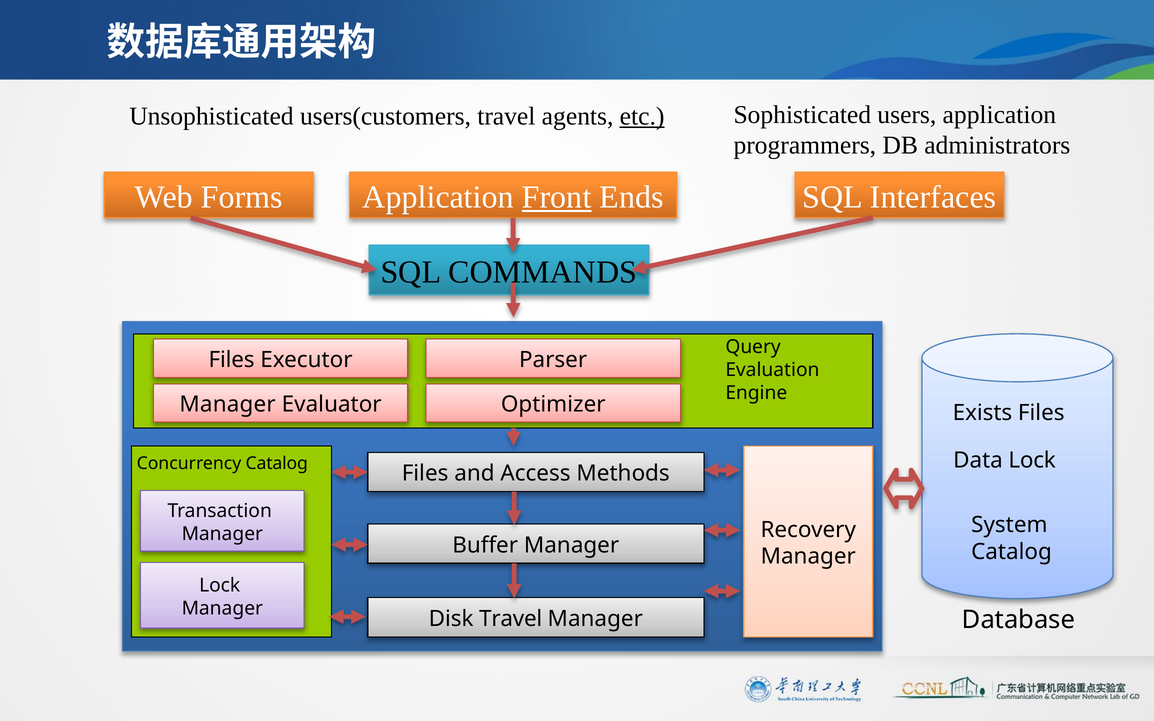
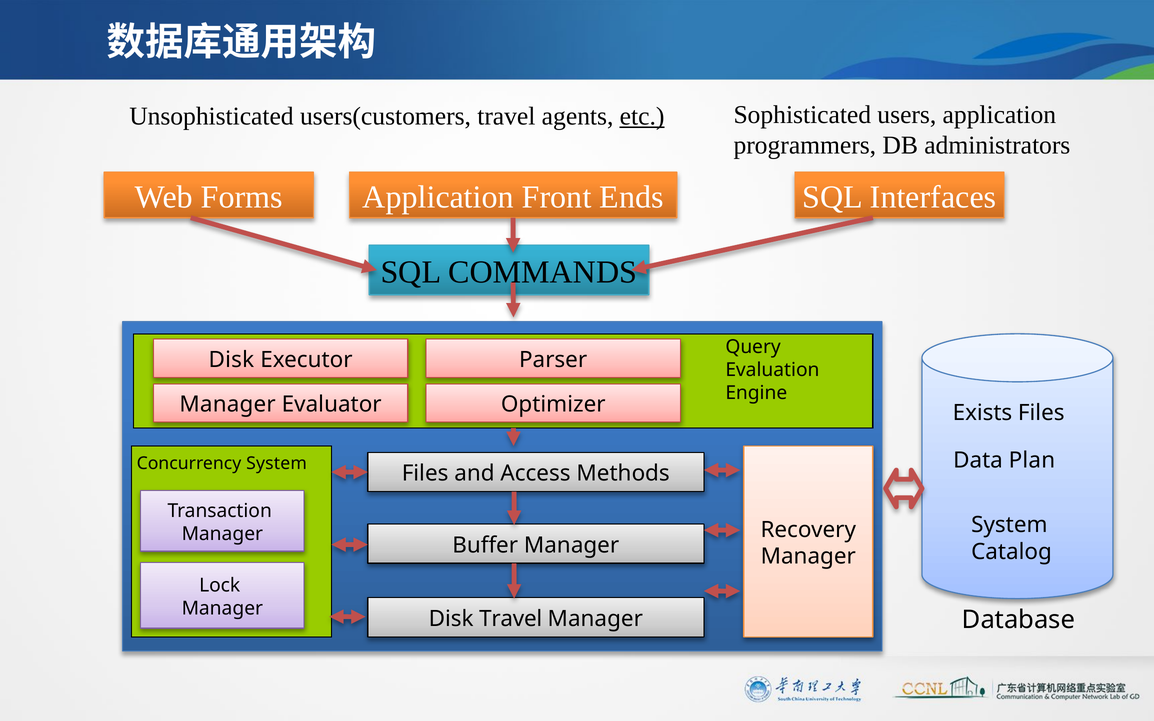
Front underline: present -> none
Files at (232, 360): Files -> Disk
Data Lock: Lock -> Plan
Concurrency Catalog: Catalog -> System
